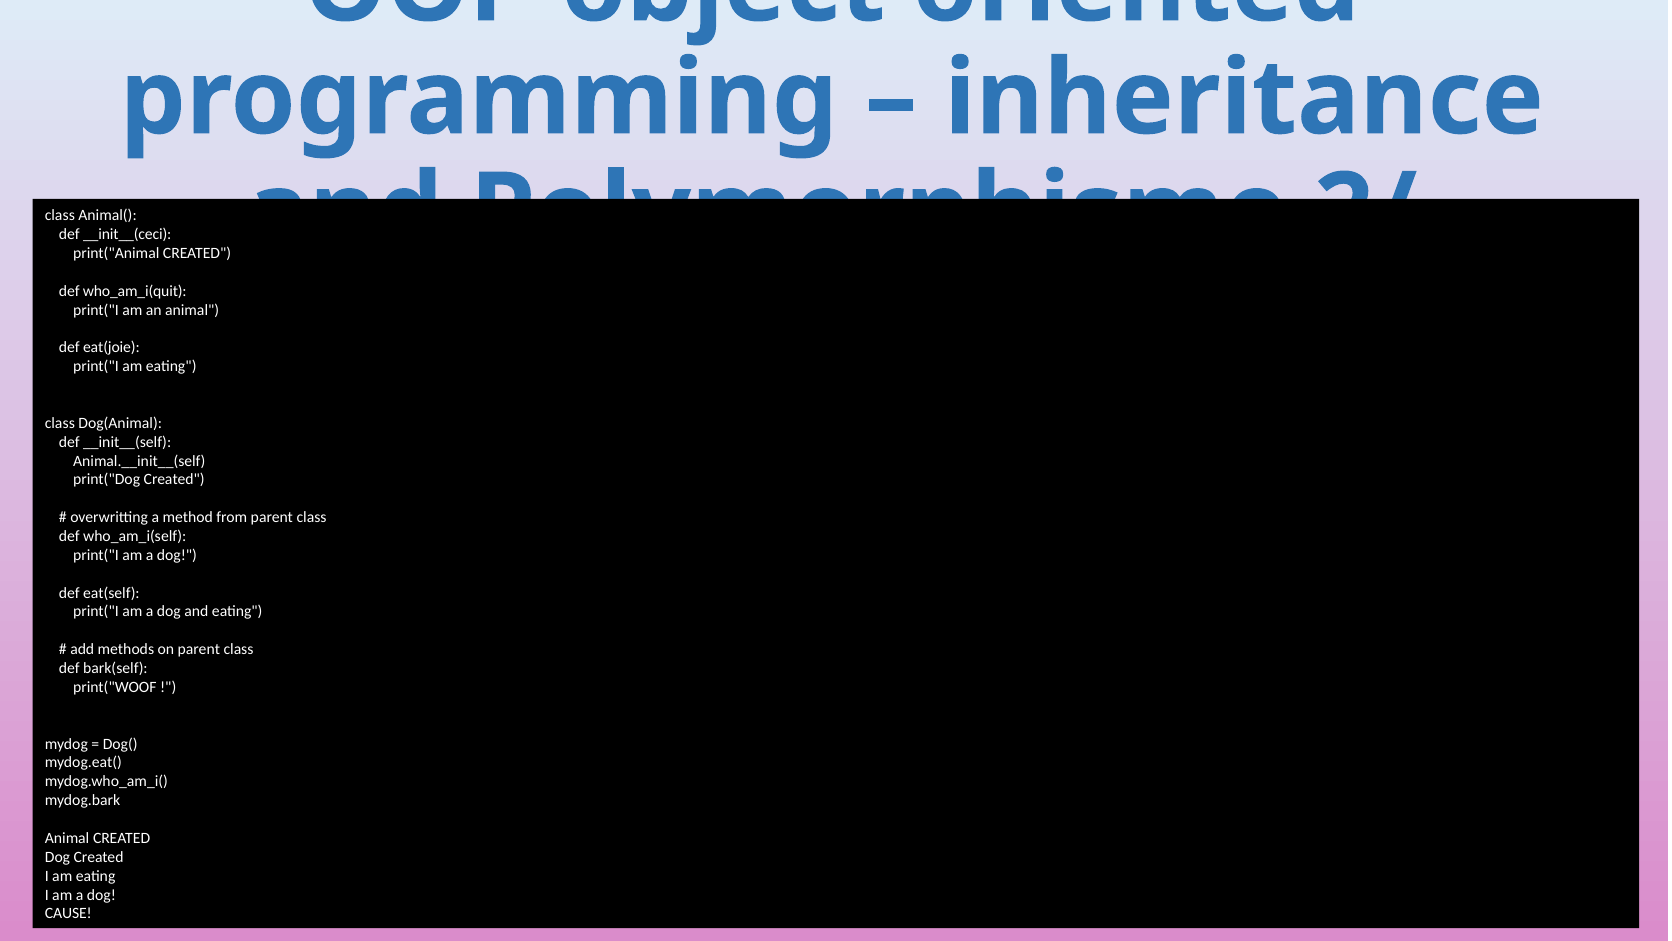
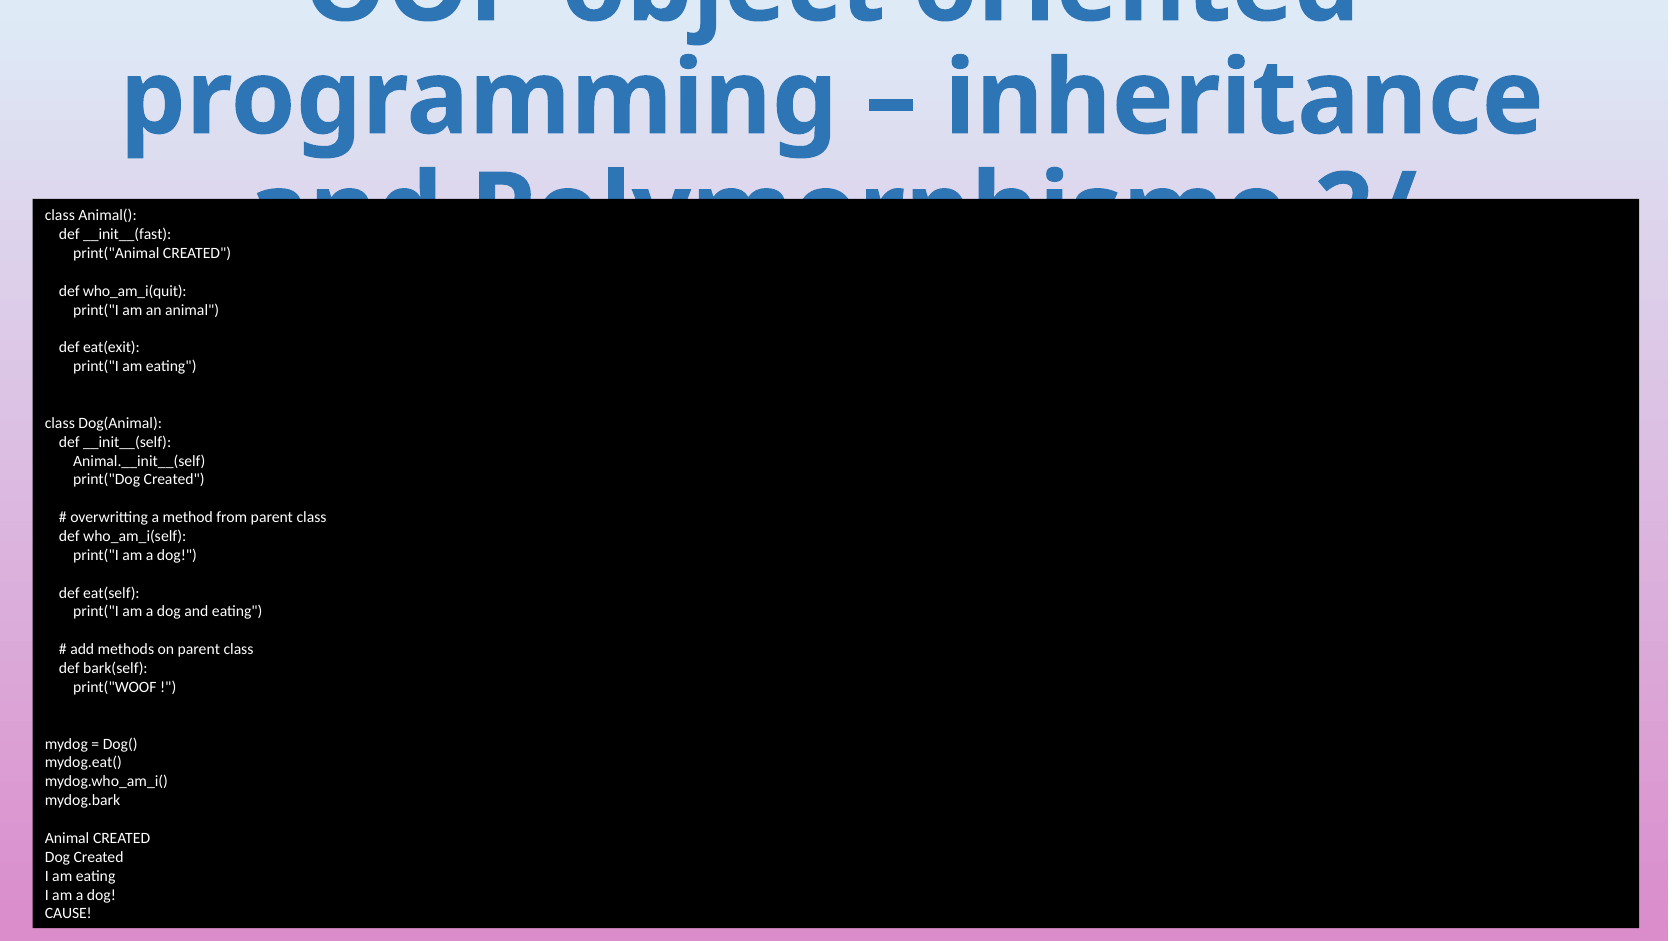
__init__(ceci: __init__(ceci -> __init__(fast
eat(joie: eat(joie -> eat(exit
